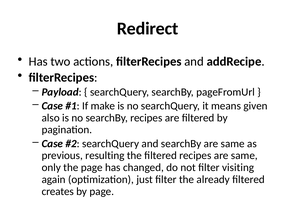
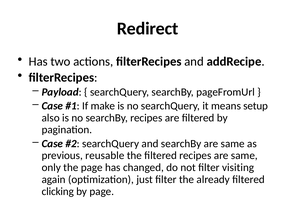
given: given -> setup
resulting: resulting -> reusable
creates: creates -> clicking
